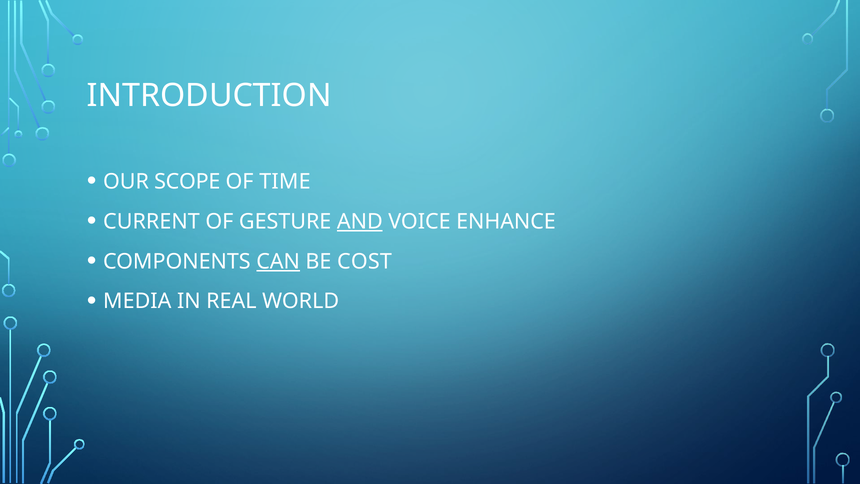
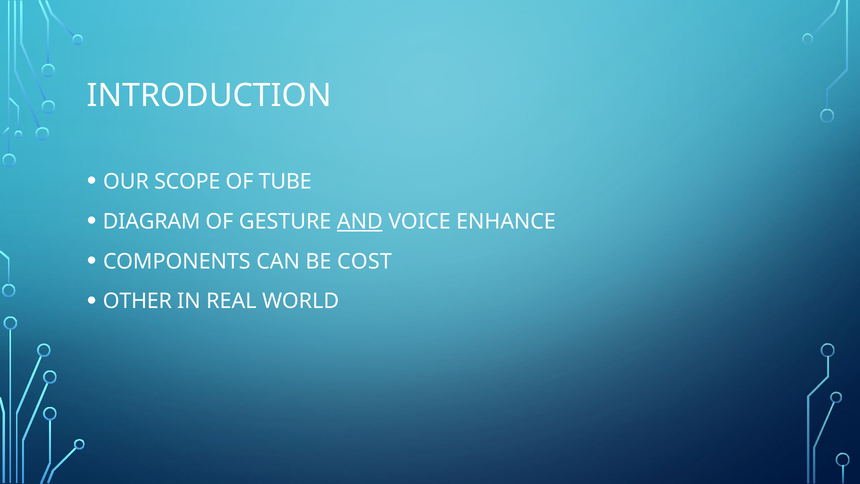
TIME: TIME -> TUBE
CURRENT: CURRENT -> DIAGRAM
CAN underline: present -> none
MEDIA: MEDIA -> OTHER
